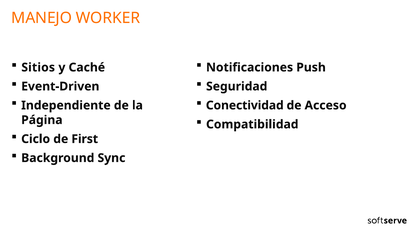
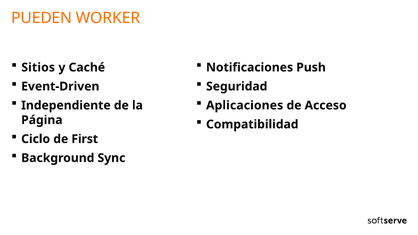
MANEJO: MANEJO -> PUEDEN
Conectividad: Conectividad -> Aplicaciones
